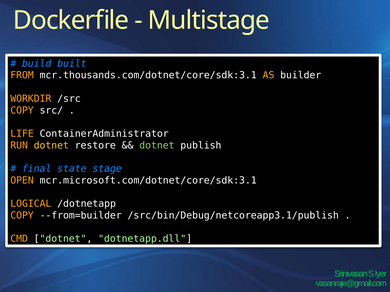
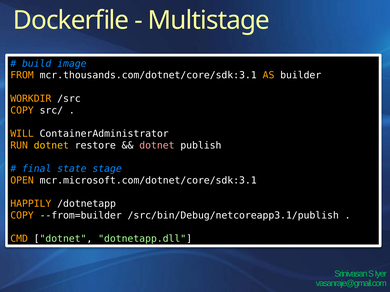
built: built -> image
LIFE: LIFE -> WILL
dotnet at (157, 146) colour: light green -> pink
LOGICAL: LOGICAL -> HAPPILY
